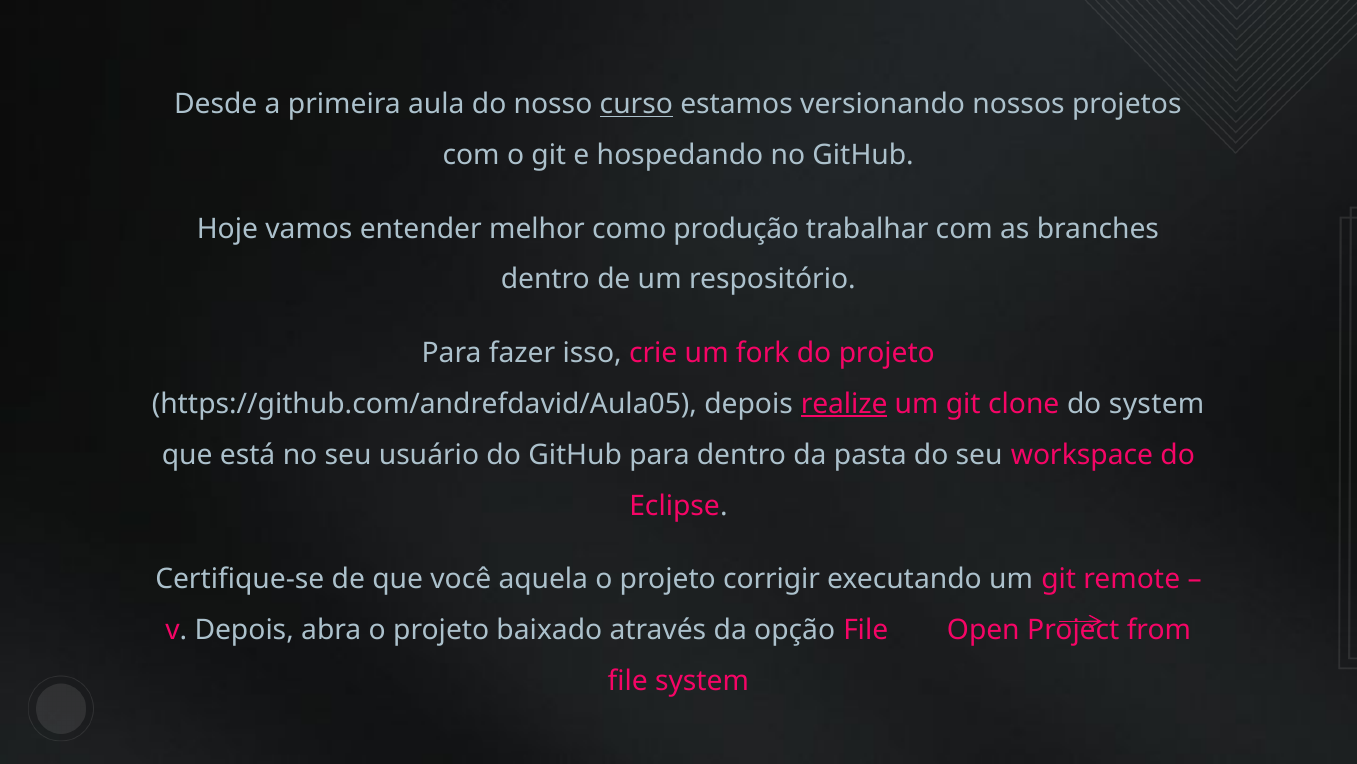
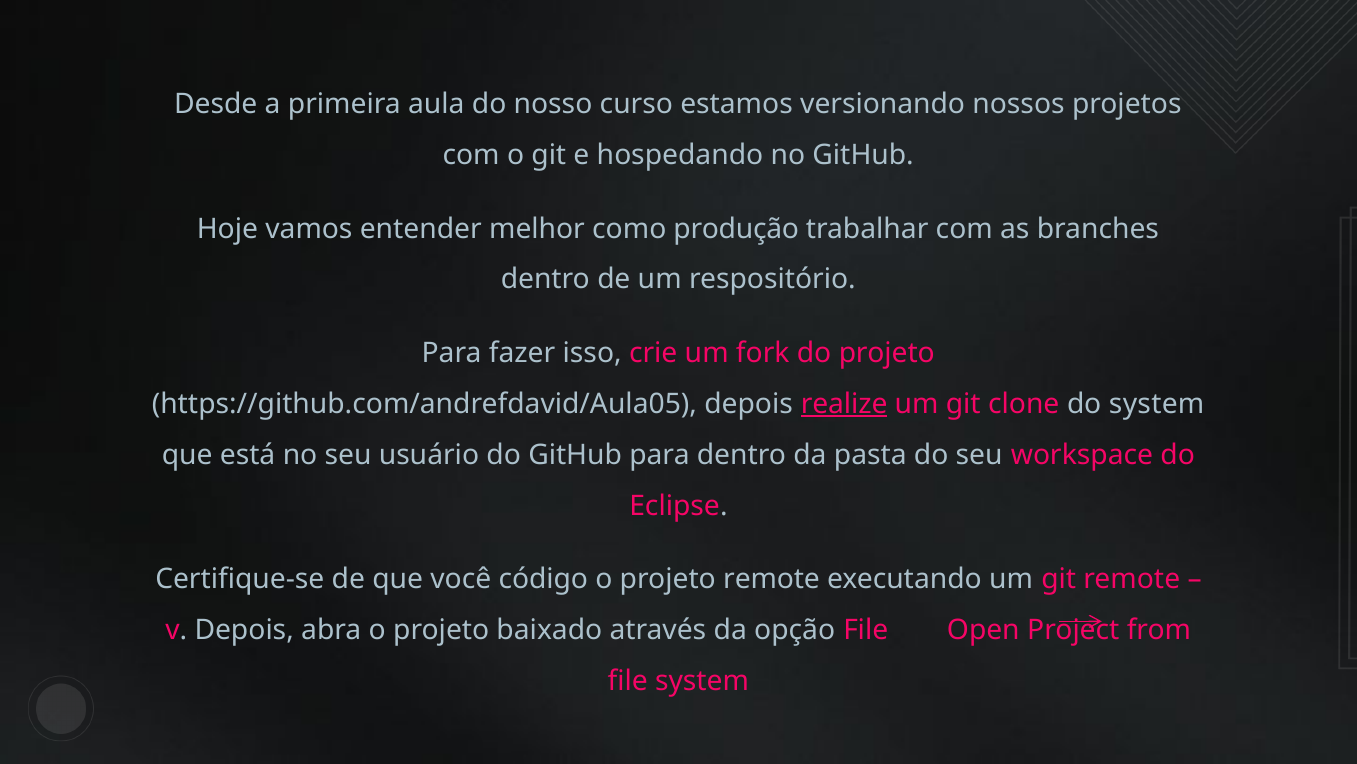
curso underline: present -> none
aquela: aquela -> código
projeto corrigir: corrigir -> remote
